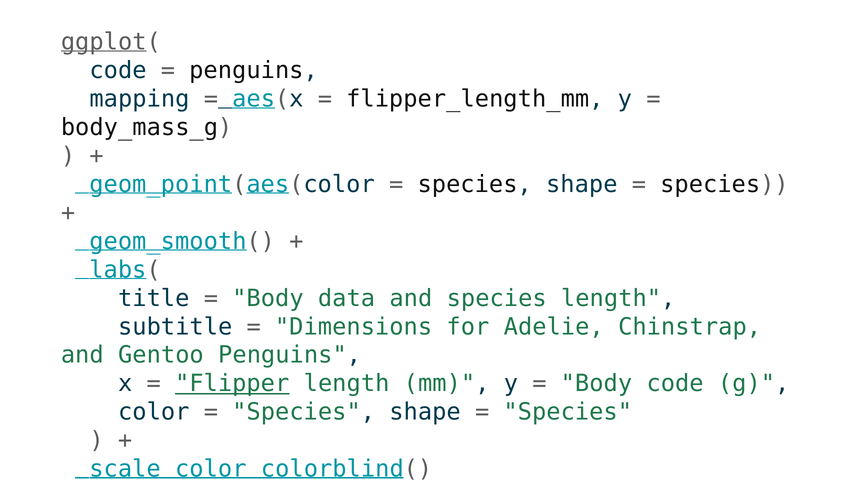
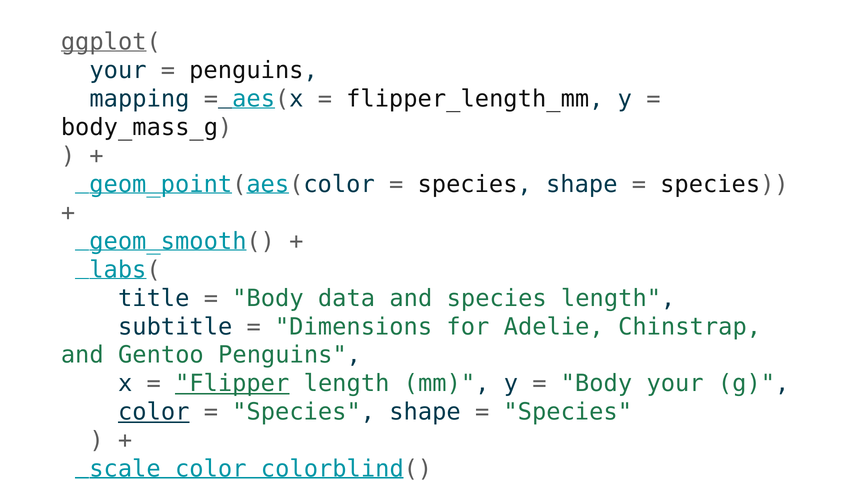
code at (118, 71): code -> your
Body code: code -> your
color underline: none -> present
